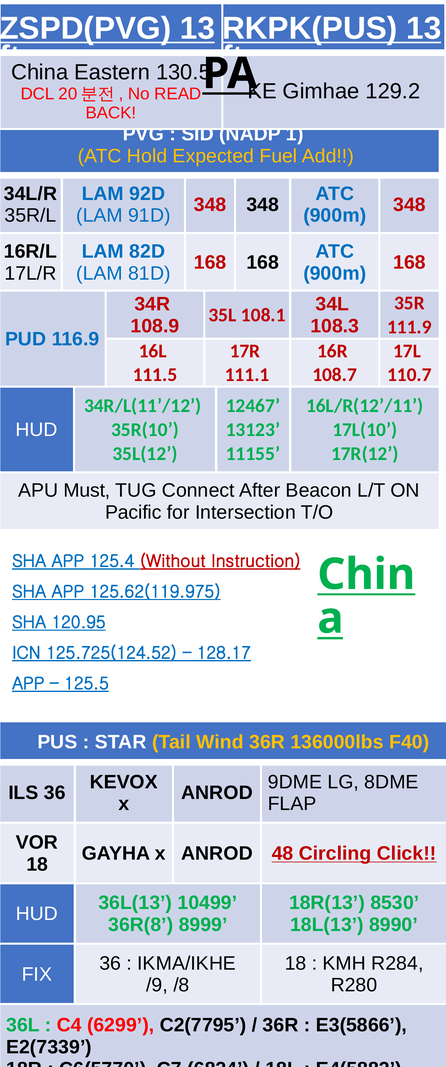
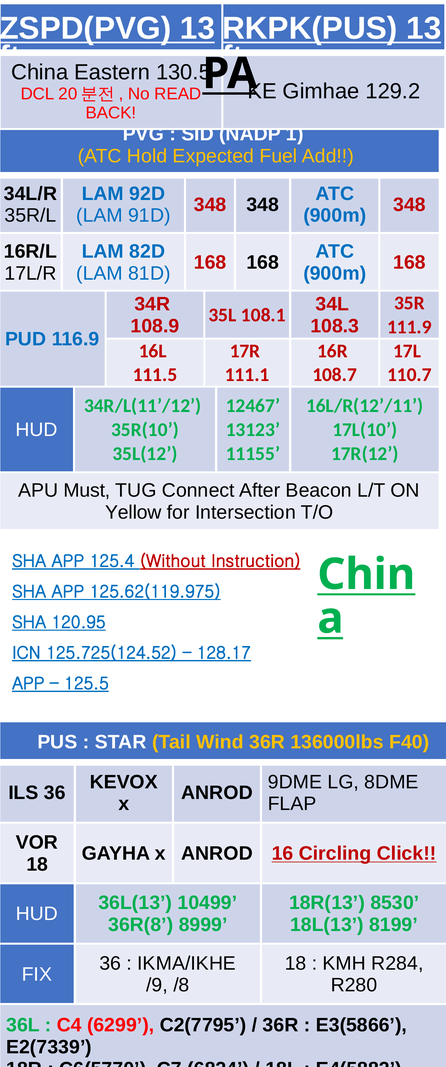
Pacific: Pacific -> Yellow
48: 48 -> 16
8990: 8990 -> 8199
